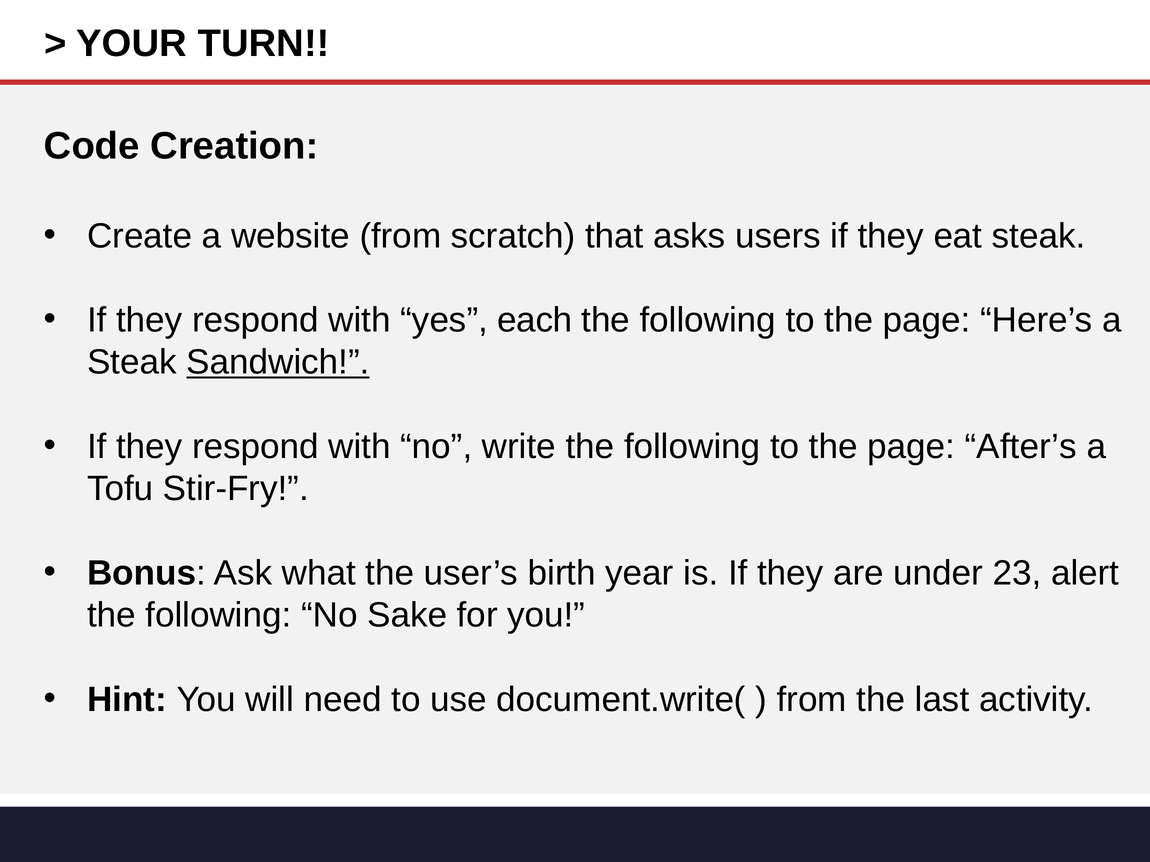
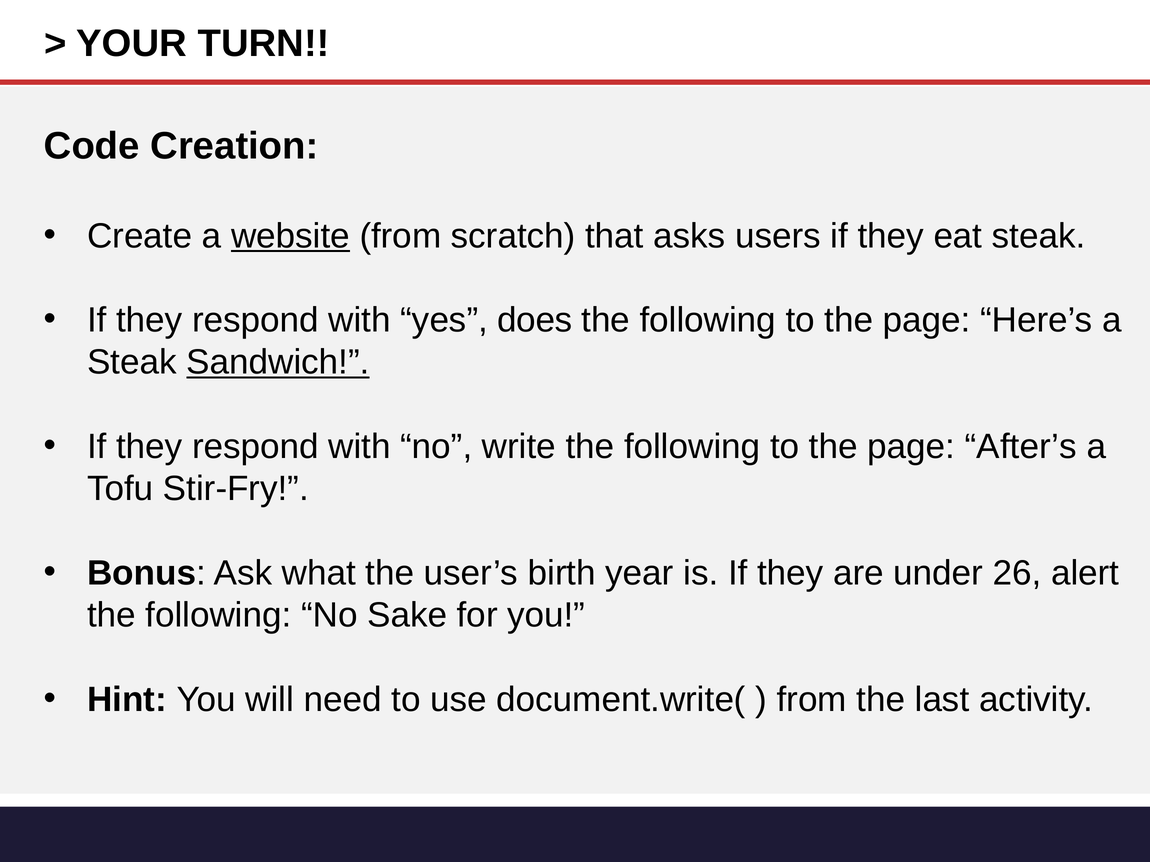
website underline: none -> present
each: each -> does
23: 23 -> 26
